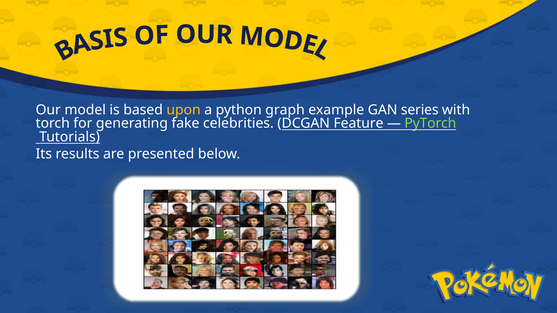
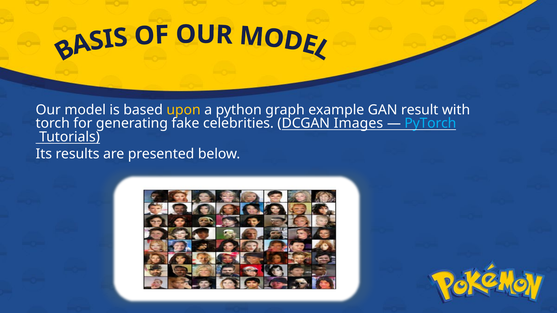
series: series -> result
Feature: Feature -> Images
PyTorch colour: light green -> light blue
